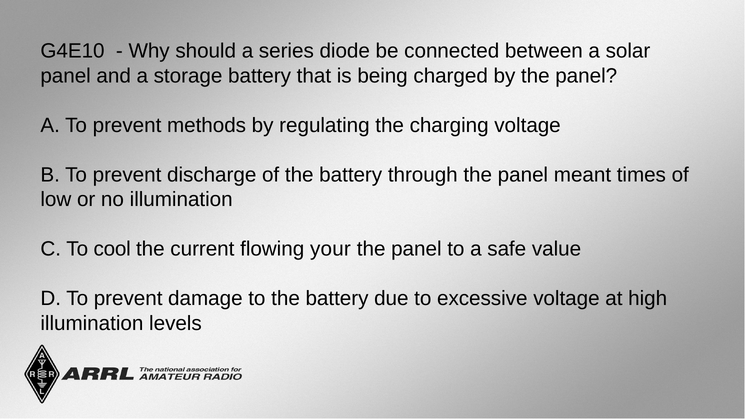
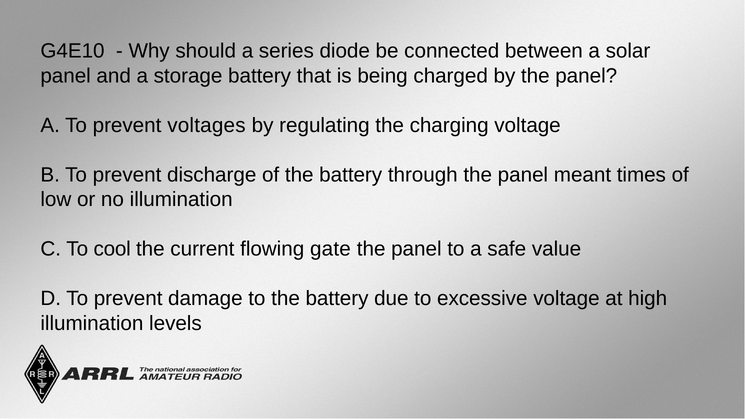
methods: methods -> voltages
your: your -> gate
